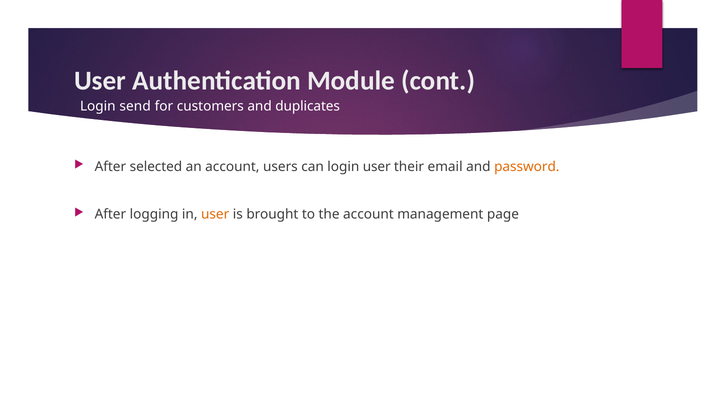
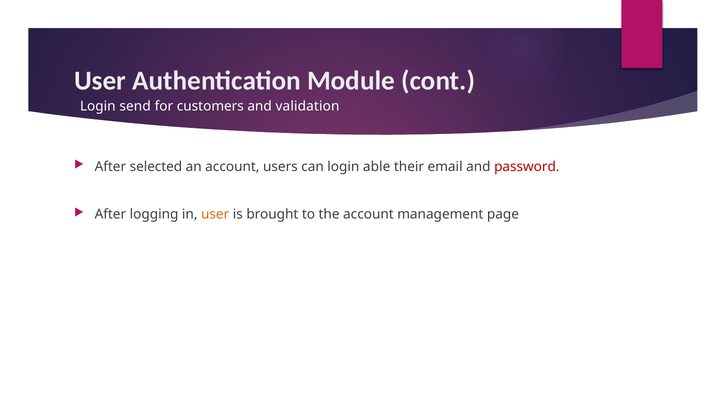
duplicates: duplicates -> validation
login user: user -> able
password colour: orange -> red
